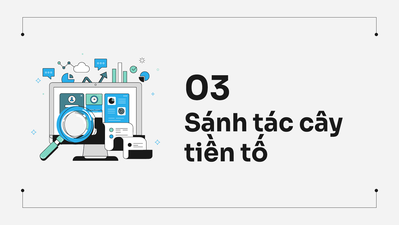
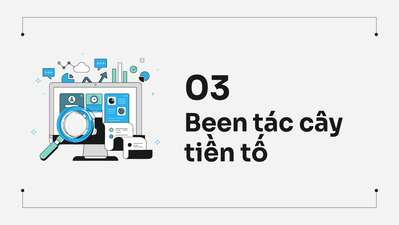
Sánh: Sánh -> Been
